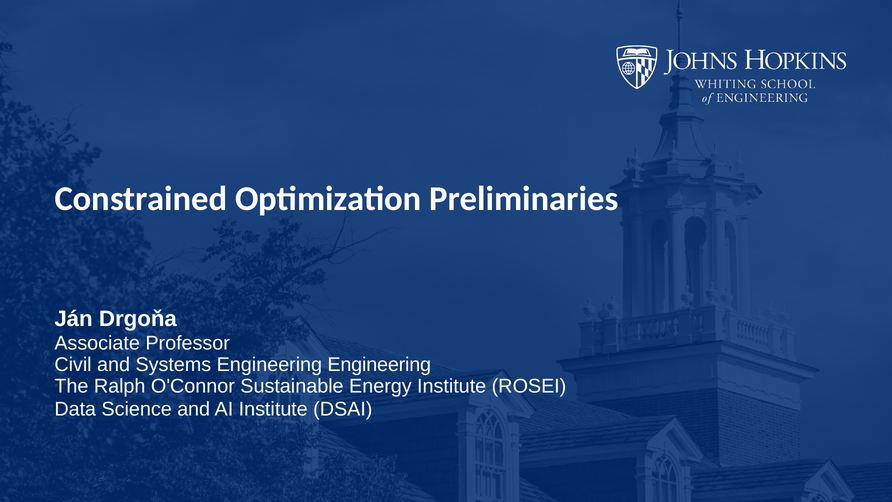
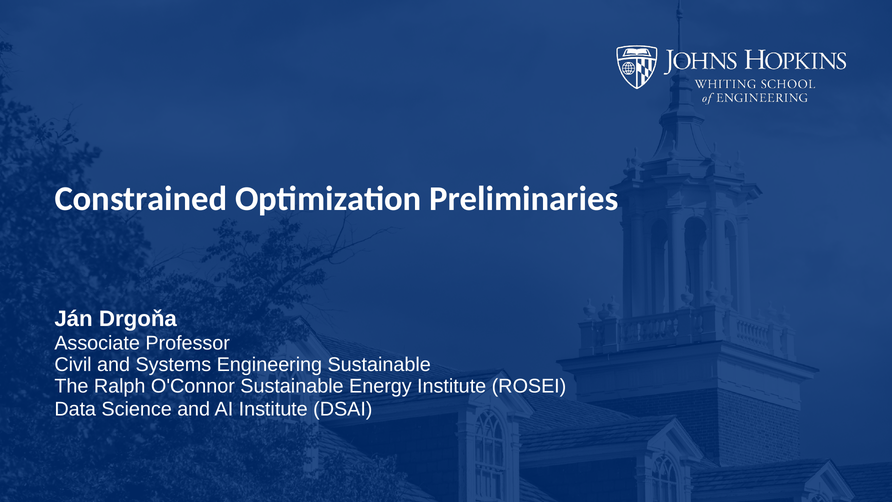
Engineering Engineering: Engineering -> Sustainable
